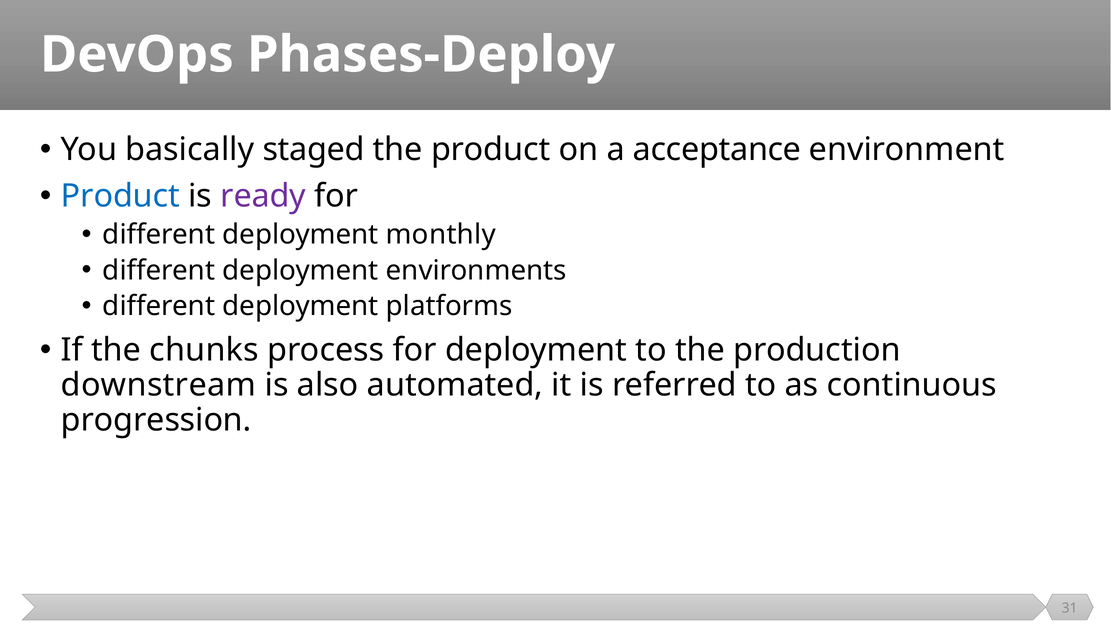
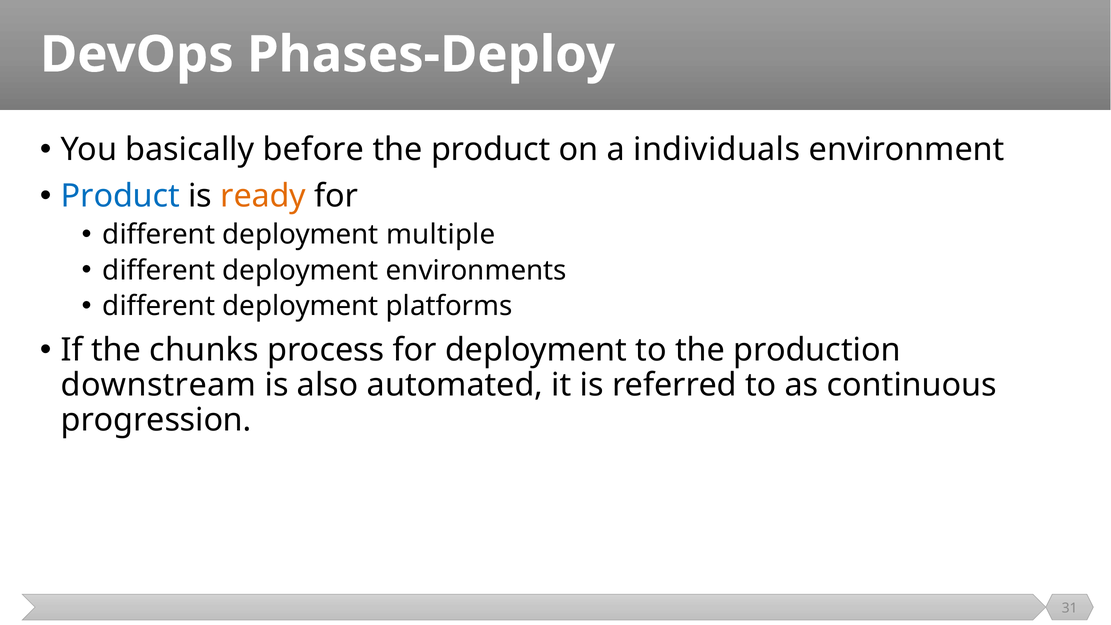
staged: staged -> before
acceptance: acceptance -> individuals
ready colour: purple -> orange
monthly: monthly -> multiple
